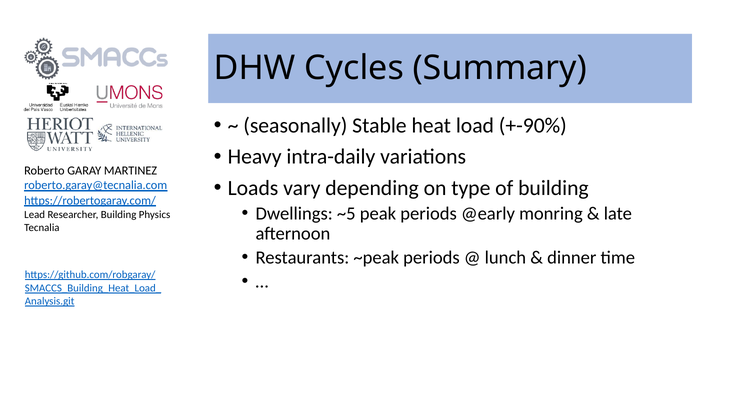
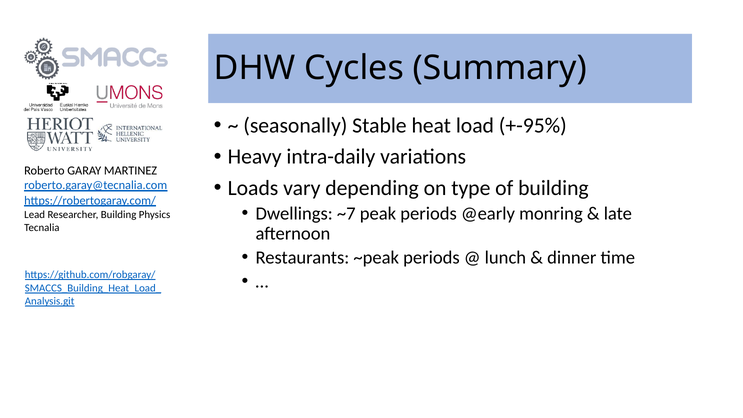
+-90%: +-90% -> +-95%
~5: ~5 -> ~7
